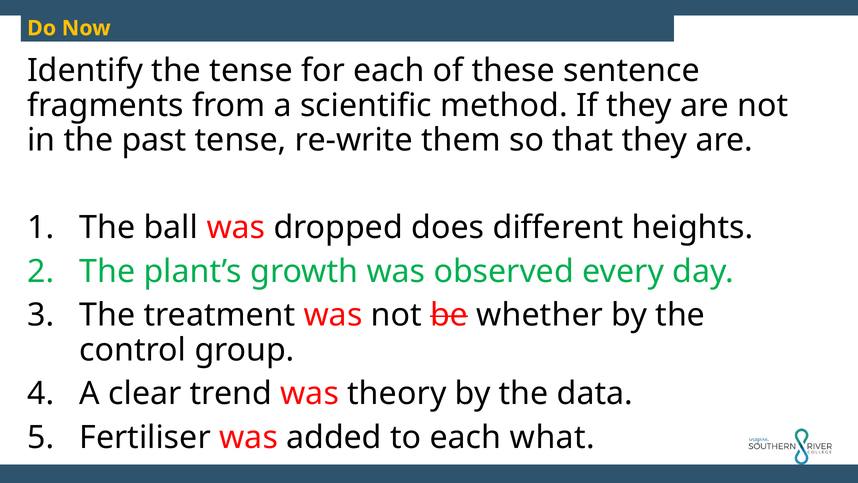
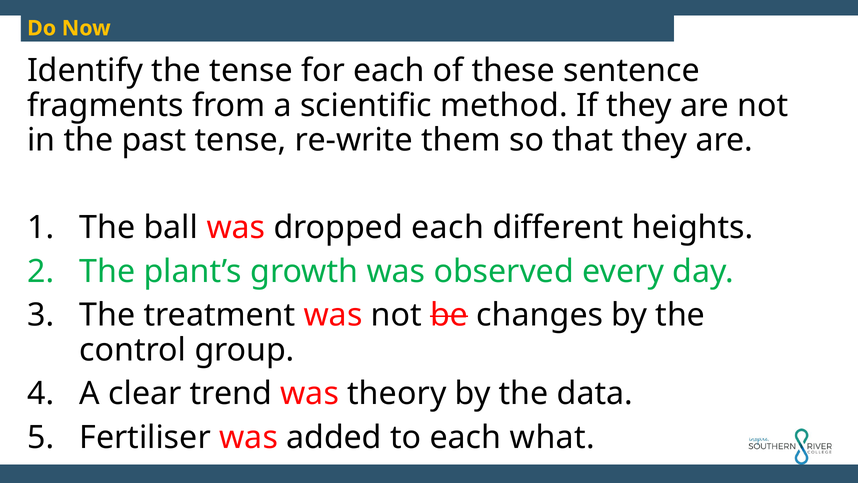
dropped does: does -> each
whether: whether -> changes
